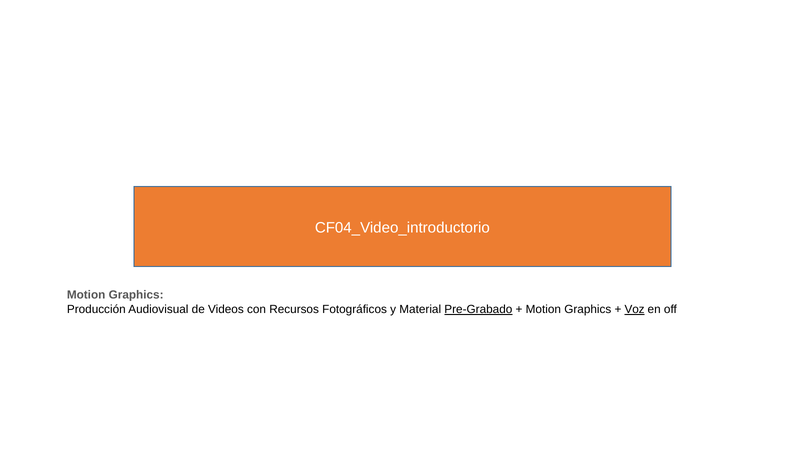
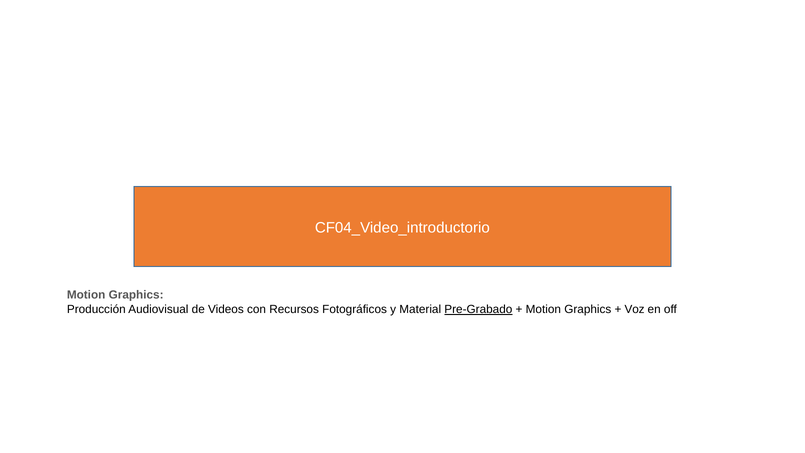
Voz underline: present -> none
